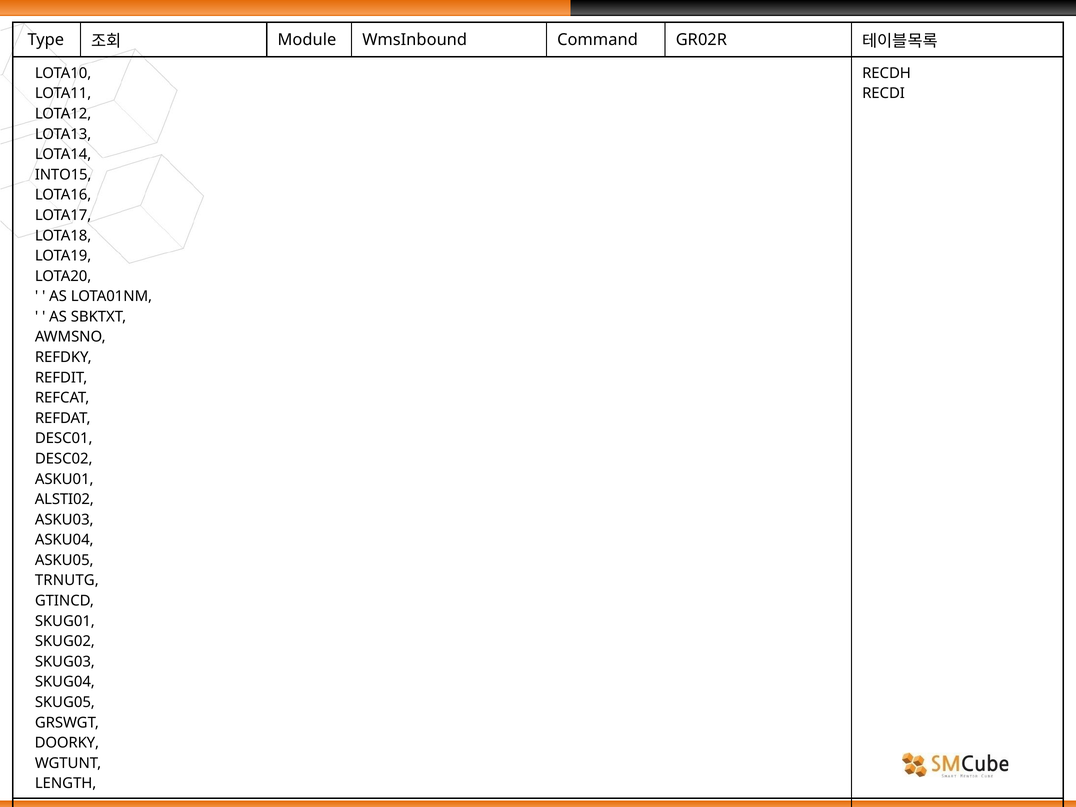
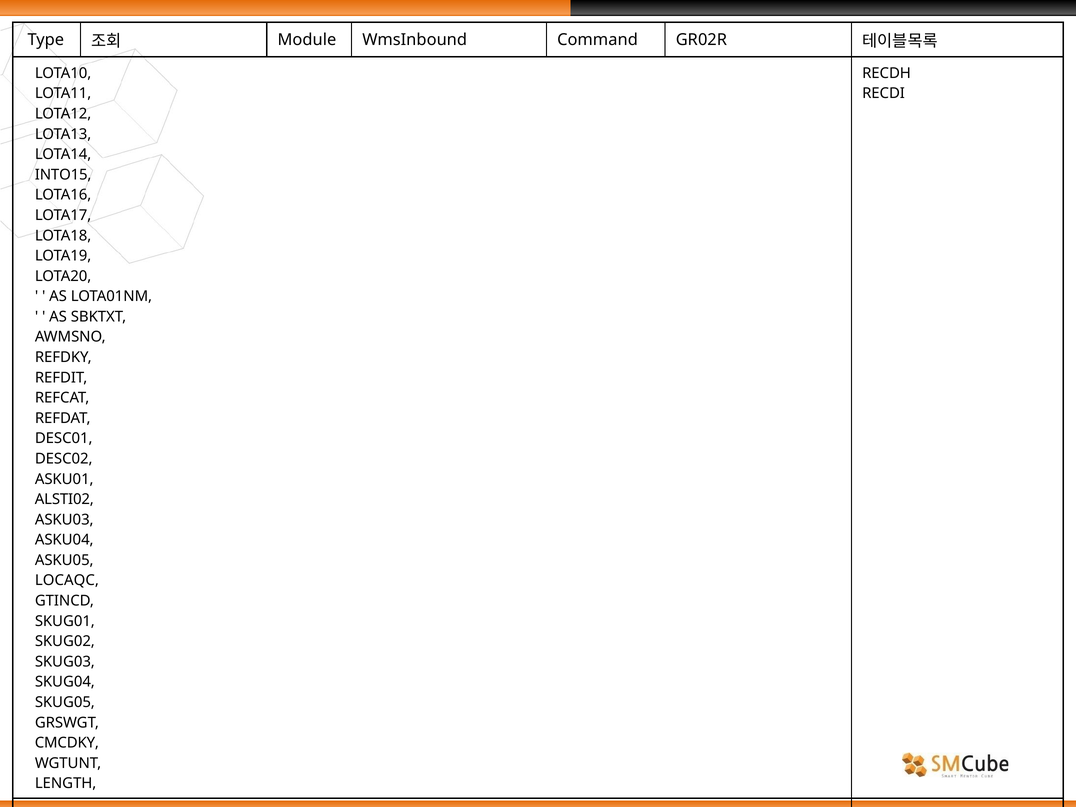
TRNUTG: TRNUTG -> LOCAQC
DOORKY: DOORKY -> CMCDKY
